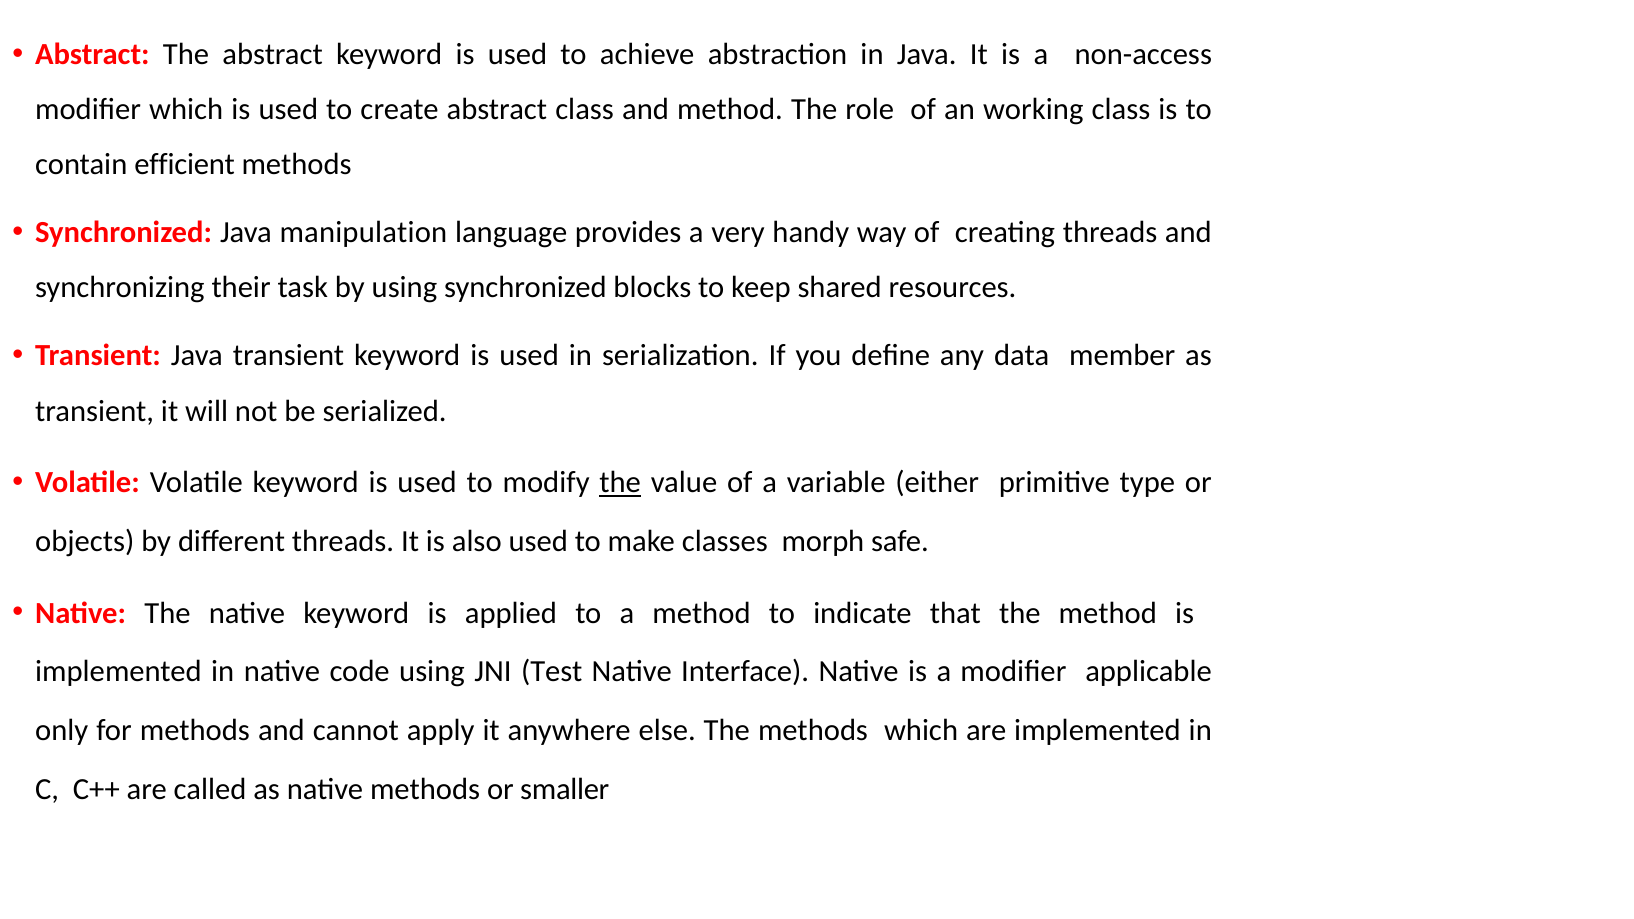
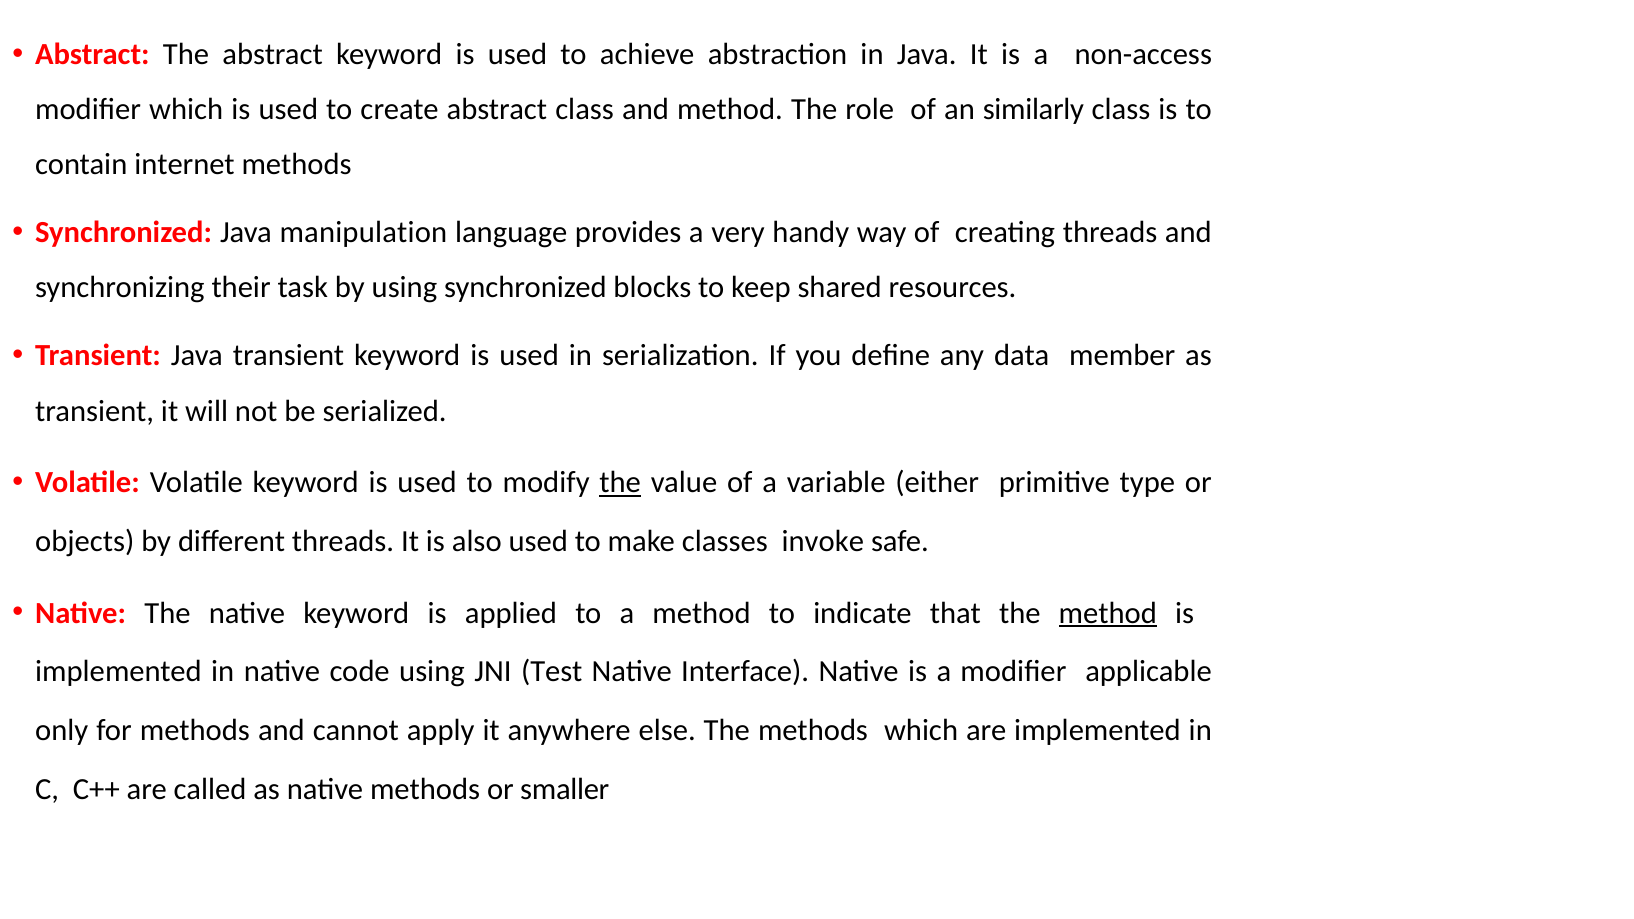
working: working -> similarly
efficient: efficient -> internet
morph: morph -> invoke
method at (1108, 613) underline: none -> present
